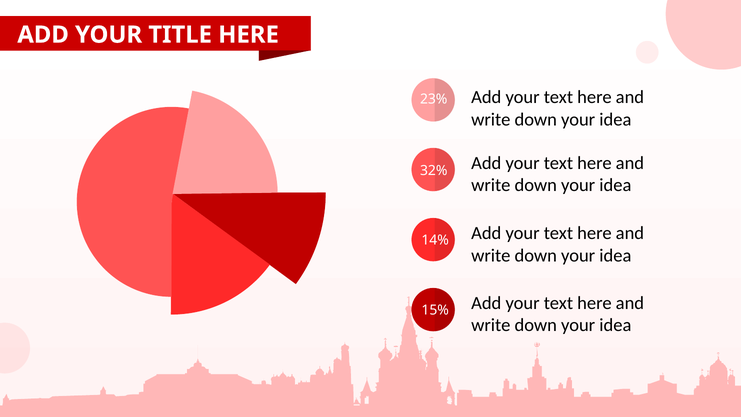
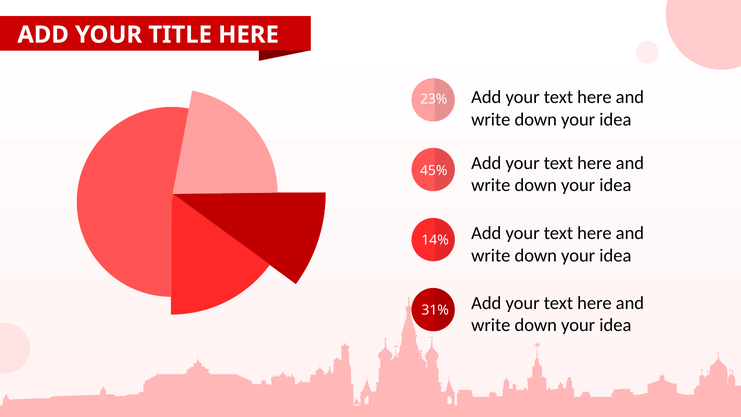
32%: 32% -> 45%
15%: 15% -> 31%
